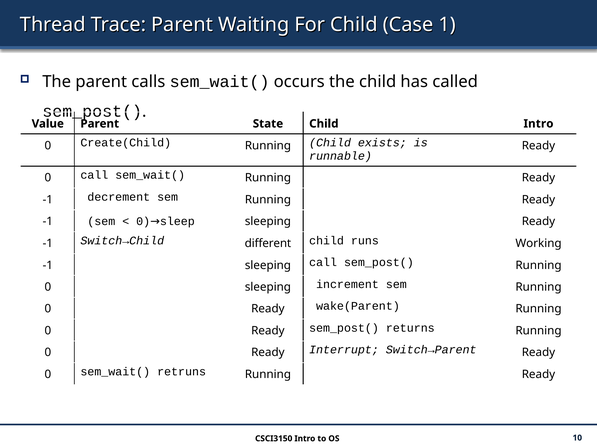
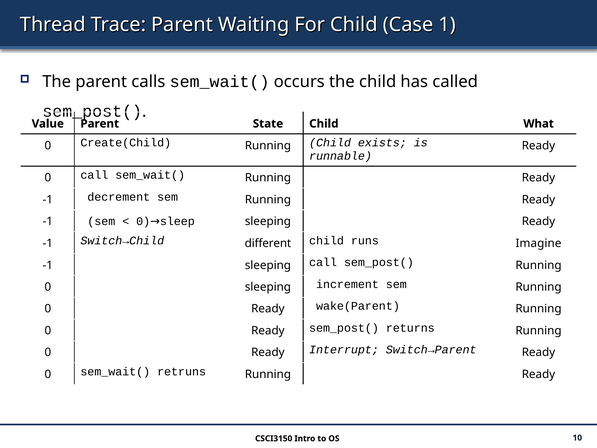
Child Intro: Intro -> What
Working: Working -> Imagine
